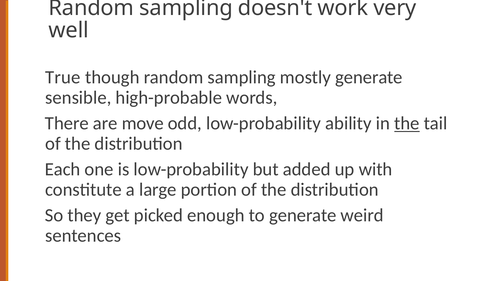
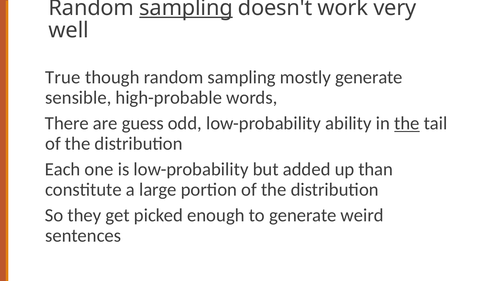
sampling at (186, 8) underline: none -> present
move: move -> guess
with: with -> than
